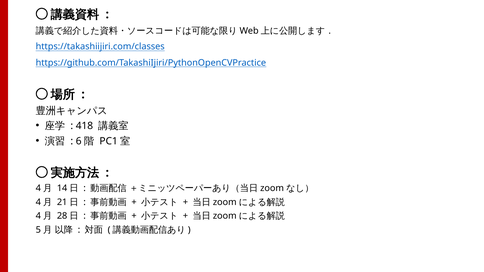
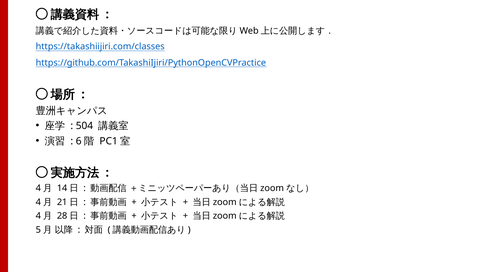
418: 418 -> 504
